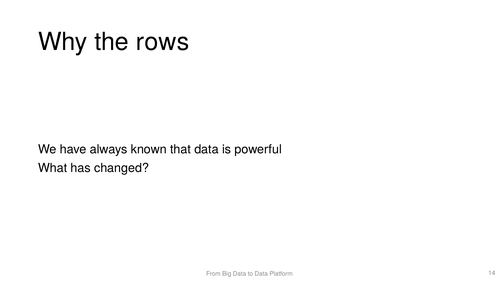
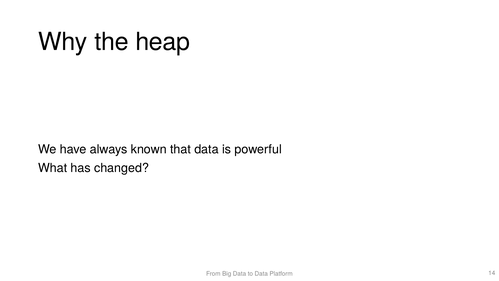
rows: rows -> heap
